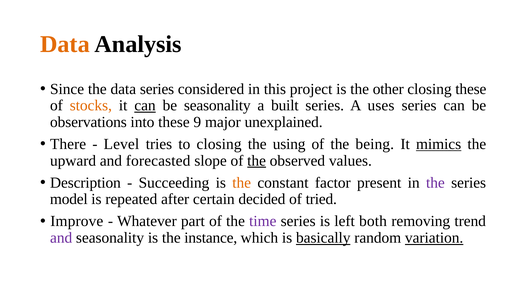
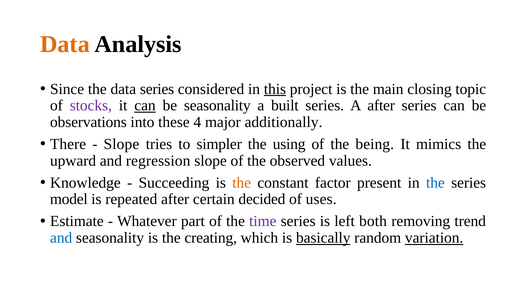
this underline: none -> present
other: other -> main
closing these: these -> topic
stocks colour: orange -> purple
A uses: uses -> after
9: 9 -> 4
unexplained: unexplained -> additionally
Level at (121, 144): Level -> Slope
to closing: closing -> simpler
mimics underline: present -> none
forecasted: forecasted -> regression
the at (257, 161) underline: present -> none
Description: Description -> Knowledge
the at (435, 183) colour: purple -> blue
tried: tried -> uses
Improve: Improve -> Estimate
and at (61, 238) colour: purple -> blue
instance: instance -> creating
